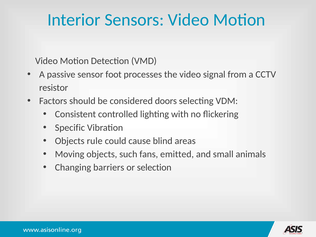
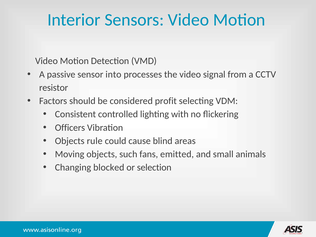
foot: foot -> into
doors: doors -> profit
Specific: Specific -> Officers
barriers: barriers -> blocked
